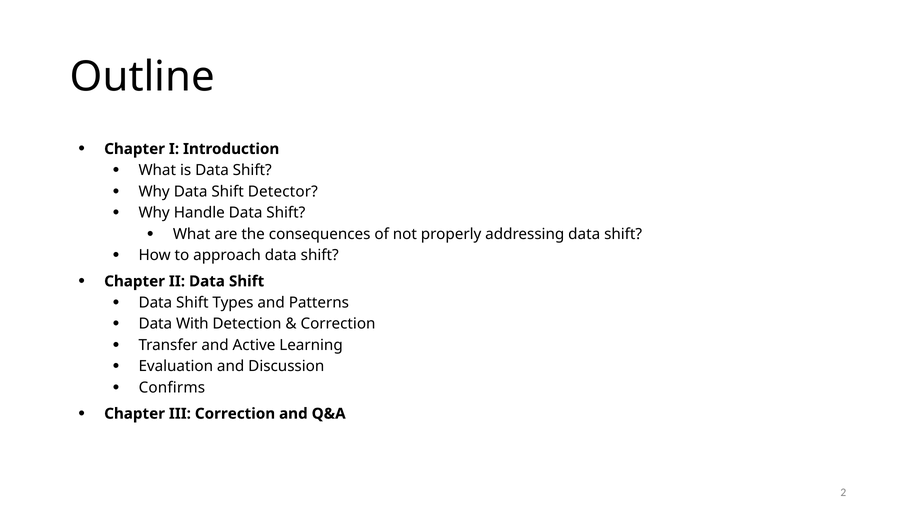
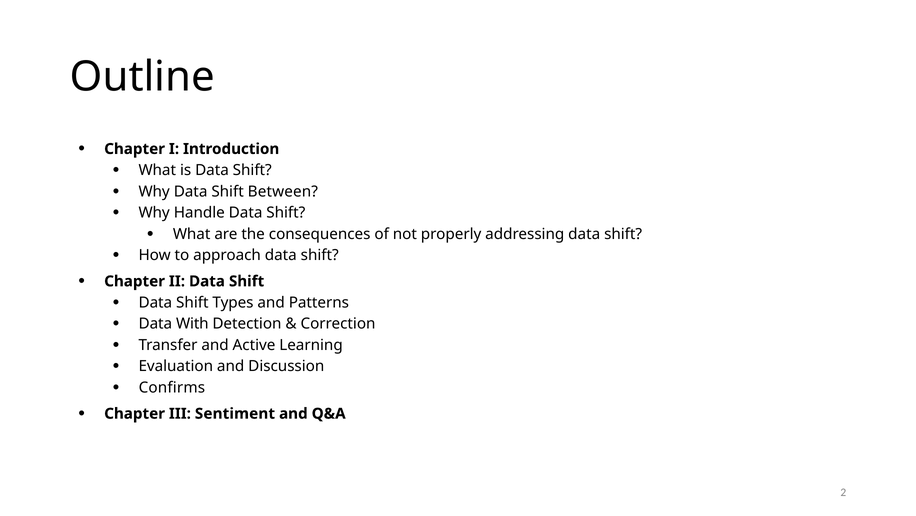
Detector: Detector -> Between
III Correction: Correction -> Sentiment
